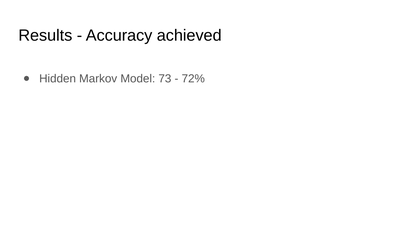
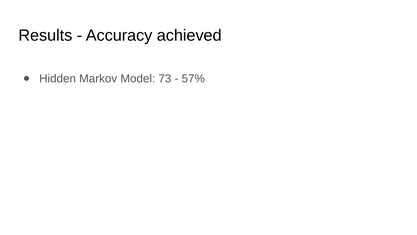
72%: 72% -> 57%
